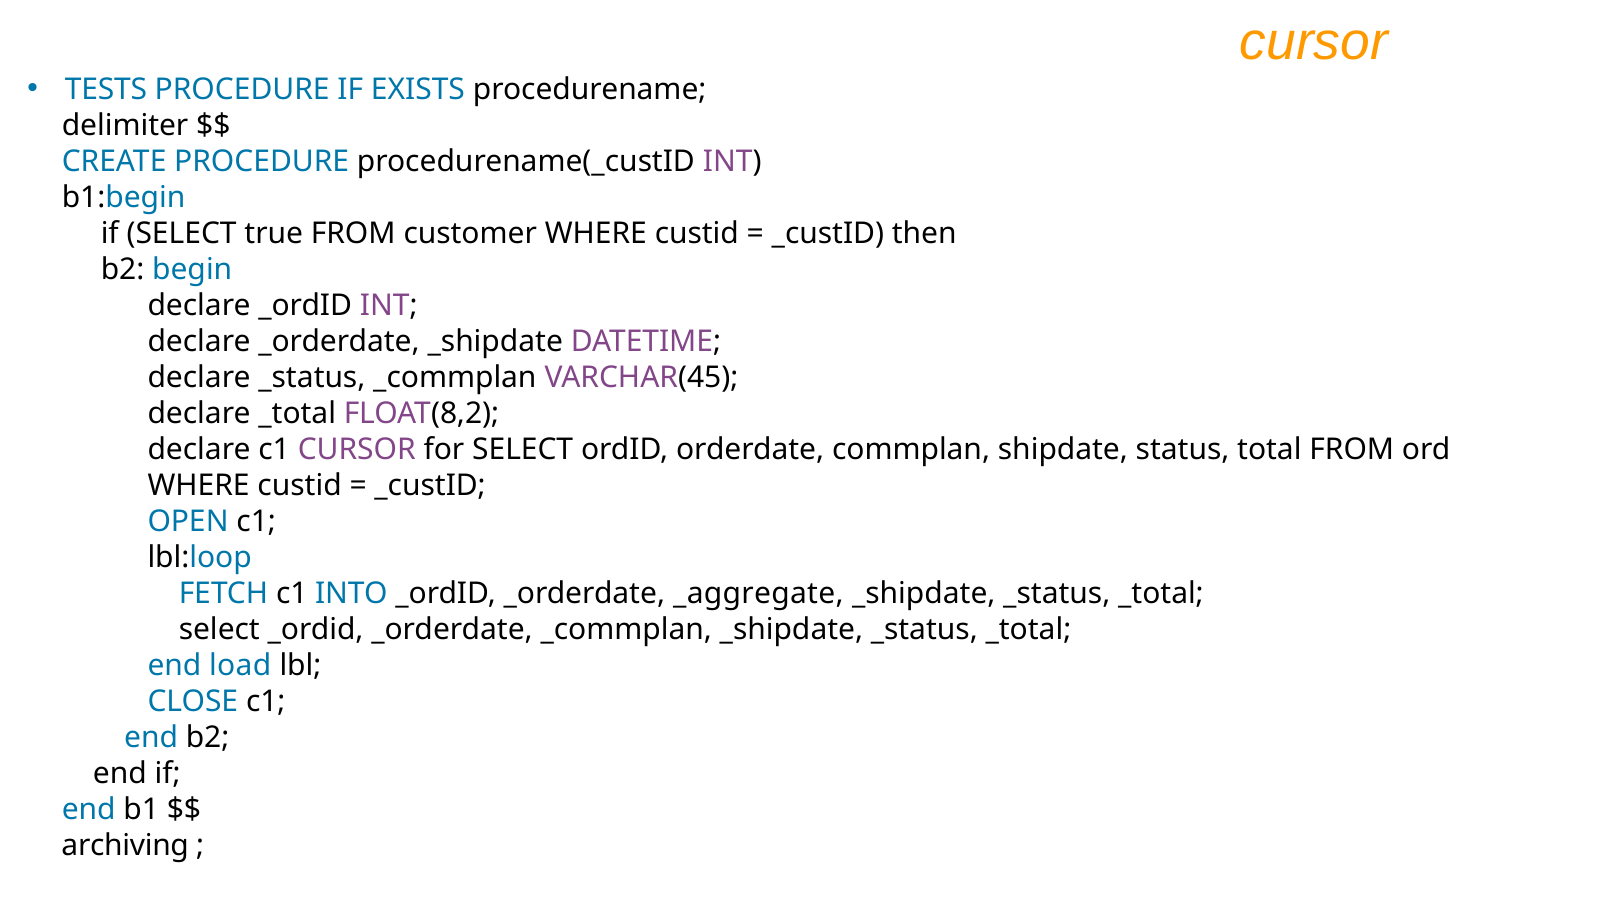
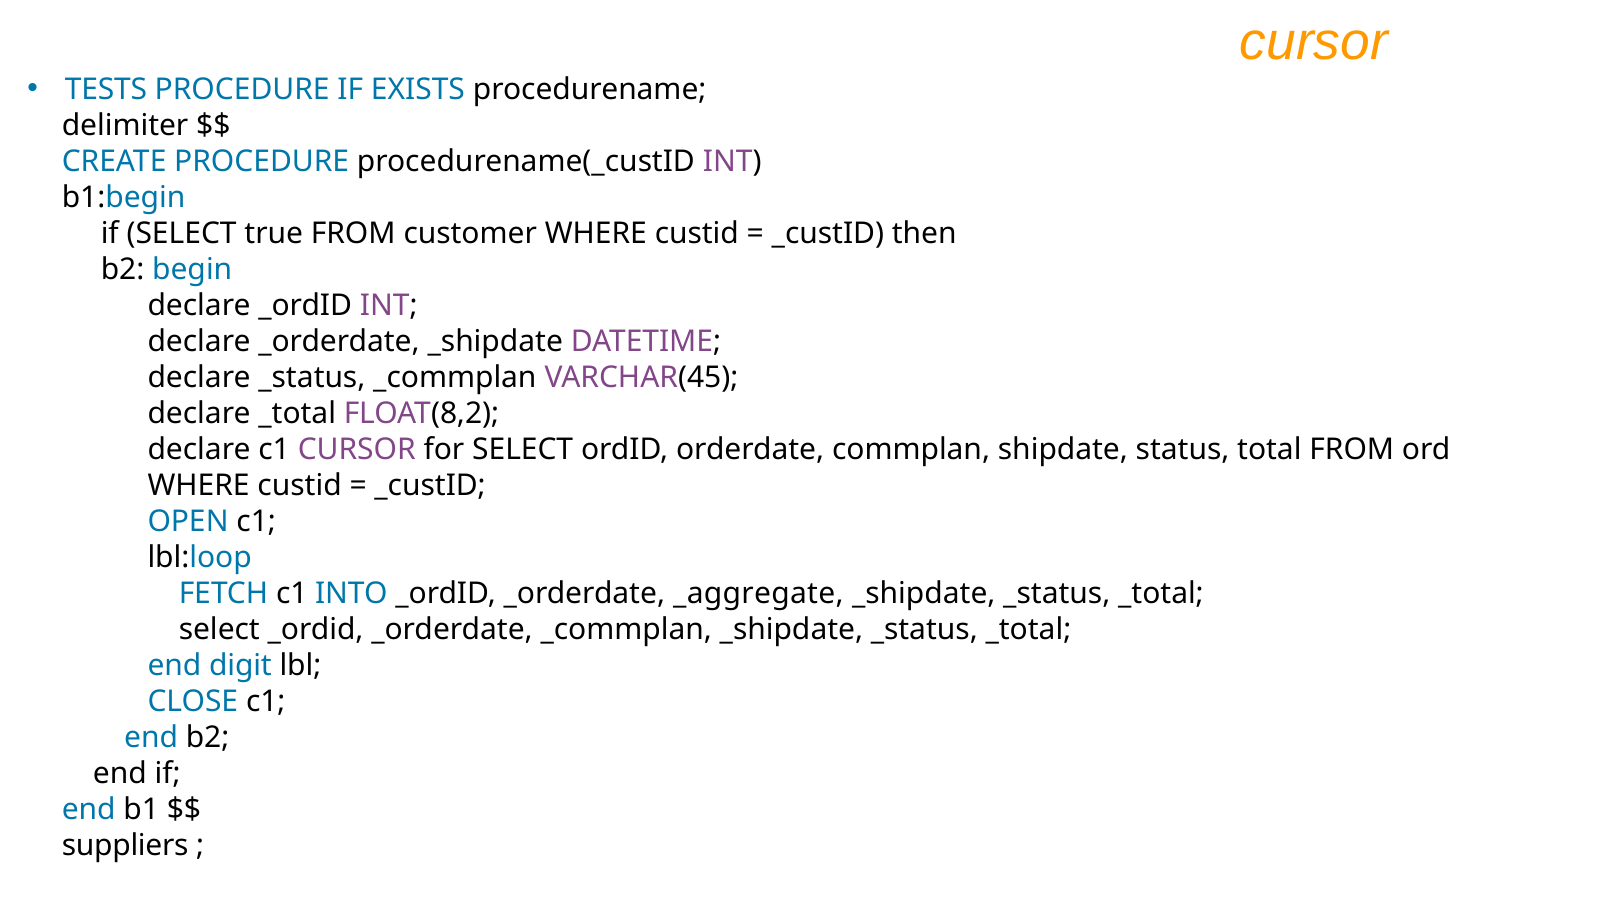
load: load -> digit
archiving: archiving -> suppliers
